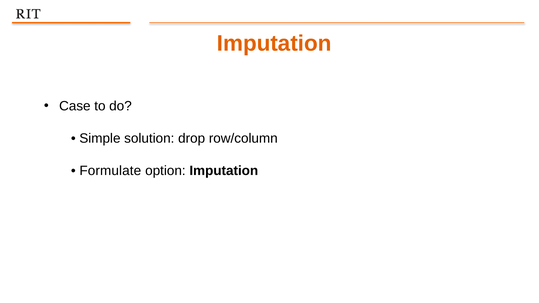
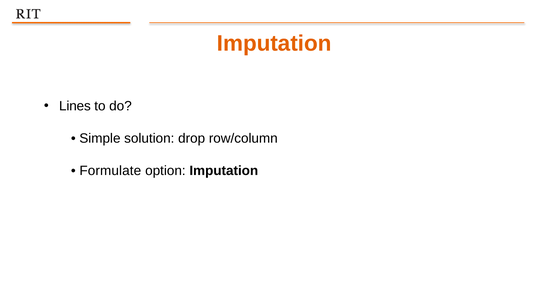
Case: Case -> Lines
